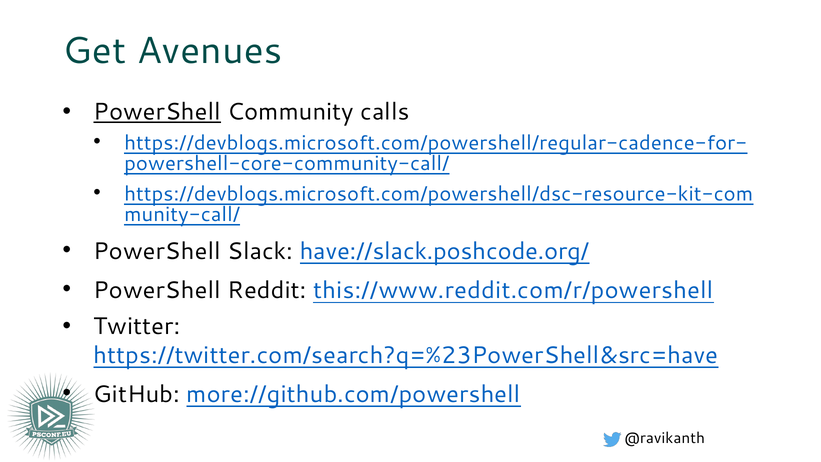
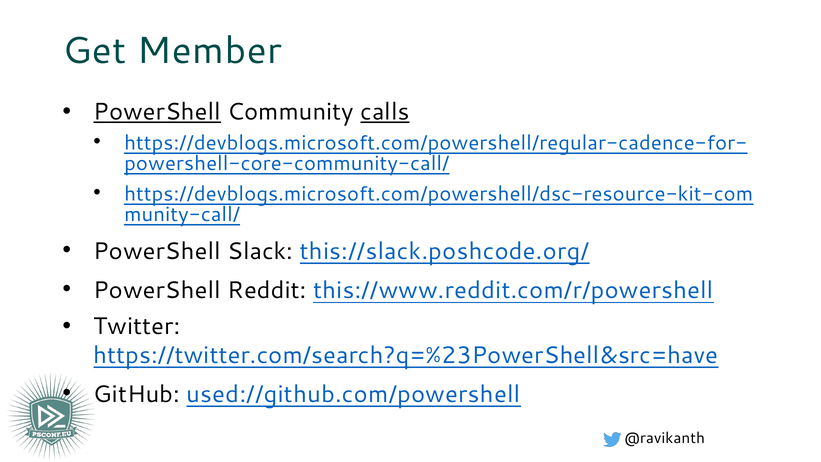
Avenues: Avenues -> Member
calls underline: none -> present
have://slack.poshcode.org/: have://slack.poshcode.org/ -> this://slack.poshcode.org/
more://github.com/powershell: more://github.com/powershell -> used://github.com/powershell
